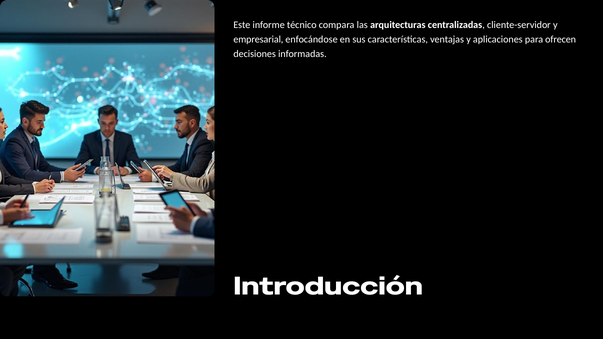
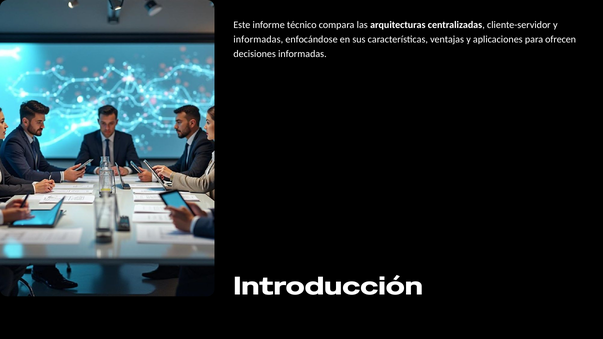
empresarial at (258, 39): empresarial -> informadas
